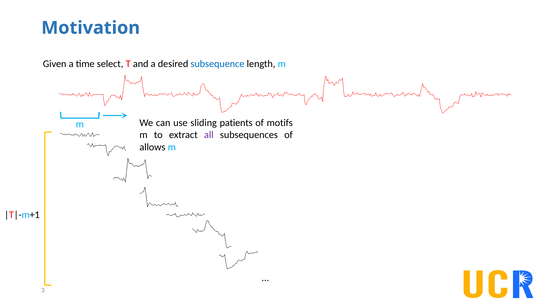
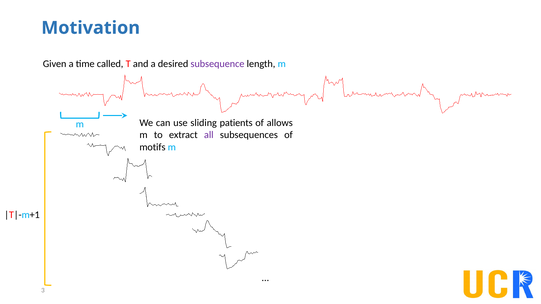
select: select -> called
subsequence colour: blue -> purple
motifs: motifs -> allows
allows: allows -> motifs
